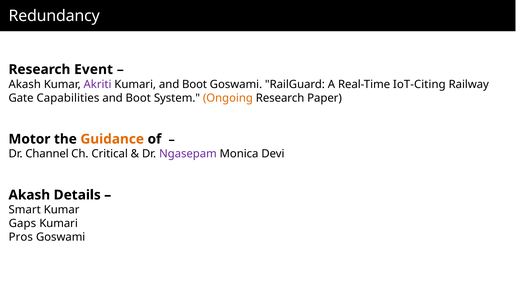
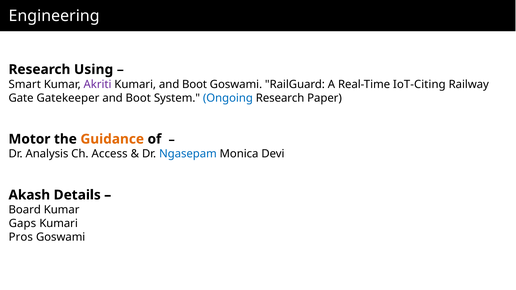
Redundancy: Redundancy -> Engineering
Event: Event -> Using
Akash at (25, 84): Akash -> Smart
Capabilities: Capabilities -> Gatekeeper
Ongoing colour: orange -> blue
Channel: Channel -> Analysis
Critical: Critical -> Access
Ngasepam colour: purple -> blue
Smart: Smart -> Board
